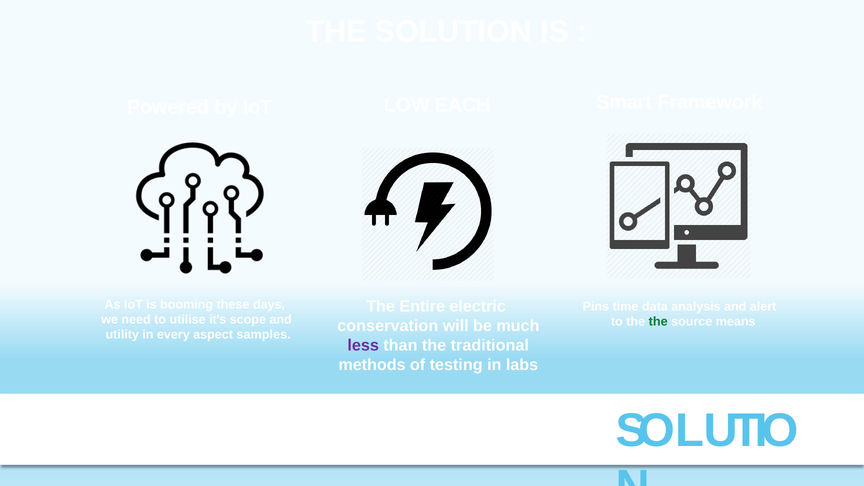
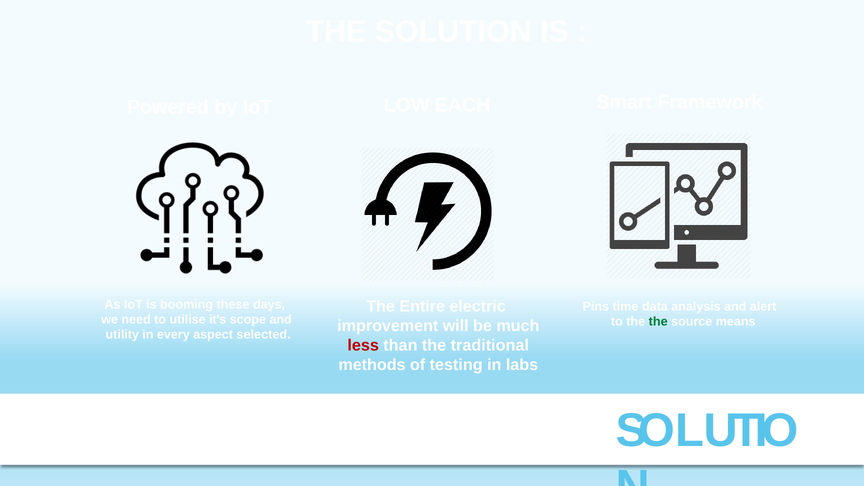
conservation: conservation -> improvement
samples: samples -> selected
less colour: purple -> red
